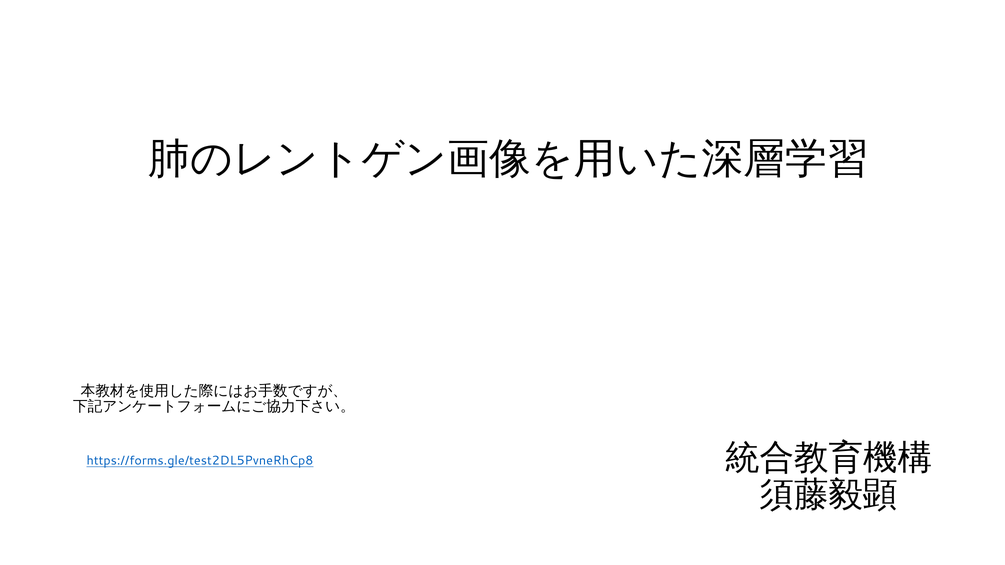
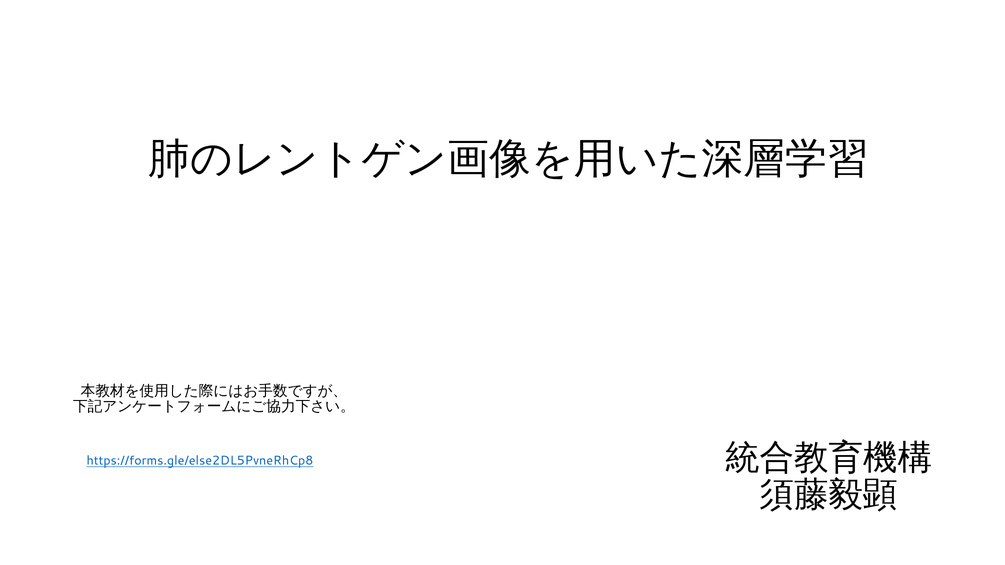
https://forms.gle/test2DL5PvneRhCp8: https://forms.gle/test2DL5PvneRhCp8 -> https://forms.gle/else2DL5PvneRhCp8
